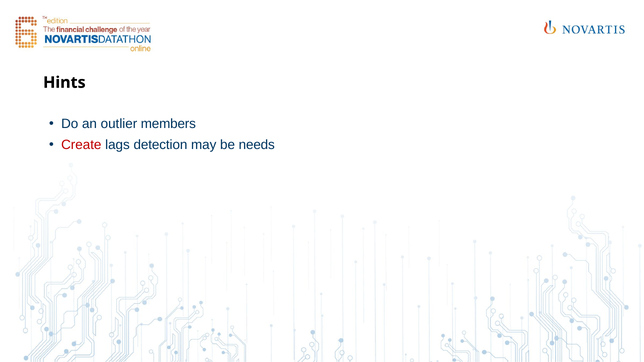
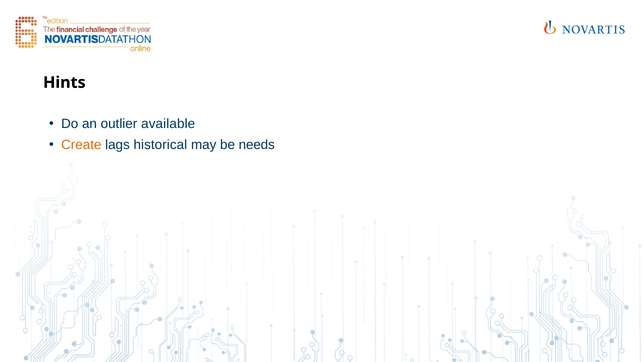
members: members -> available
Create colour: red -> orange
detection: detection -> historical
